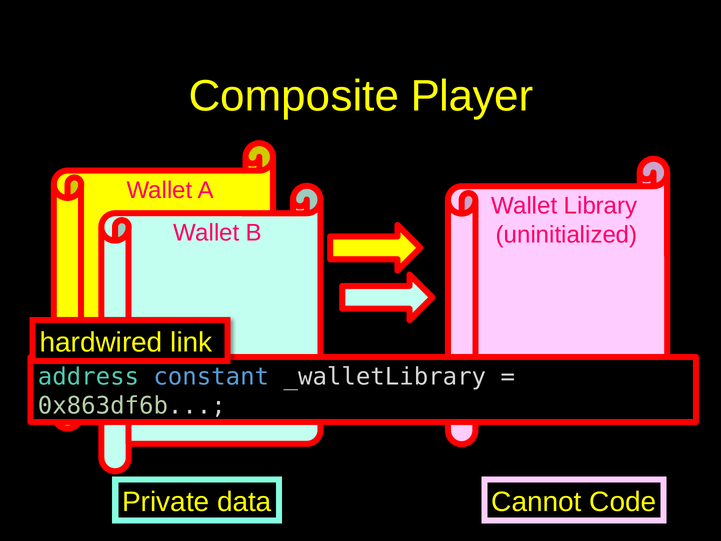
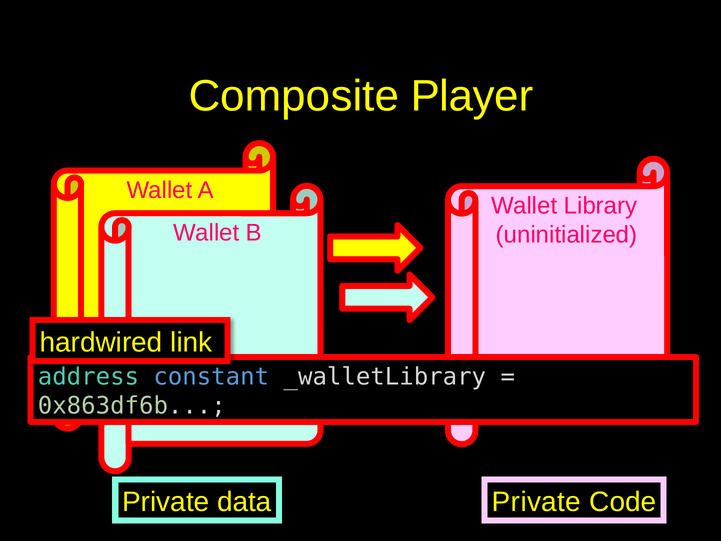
Cannot at (537, 502): Cannot -> Private
